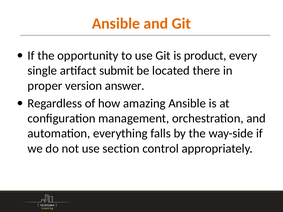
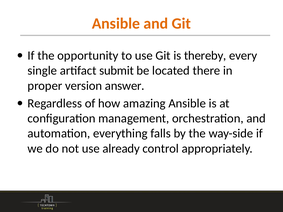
product: product -> thereby
section: section -> already
